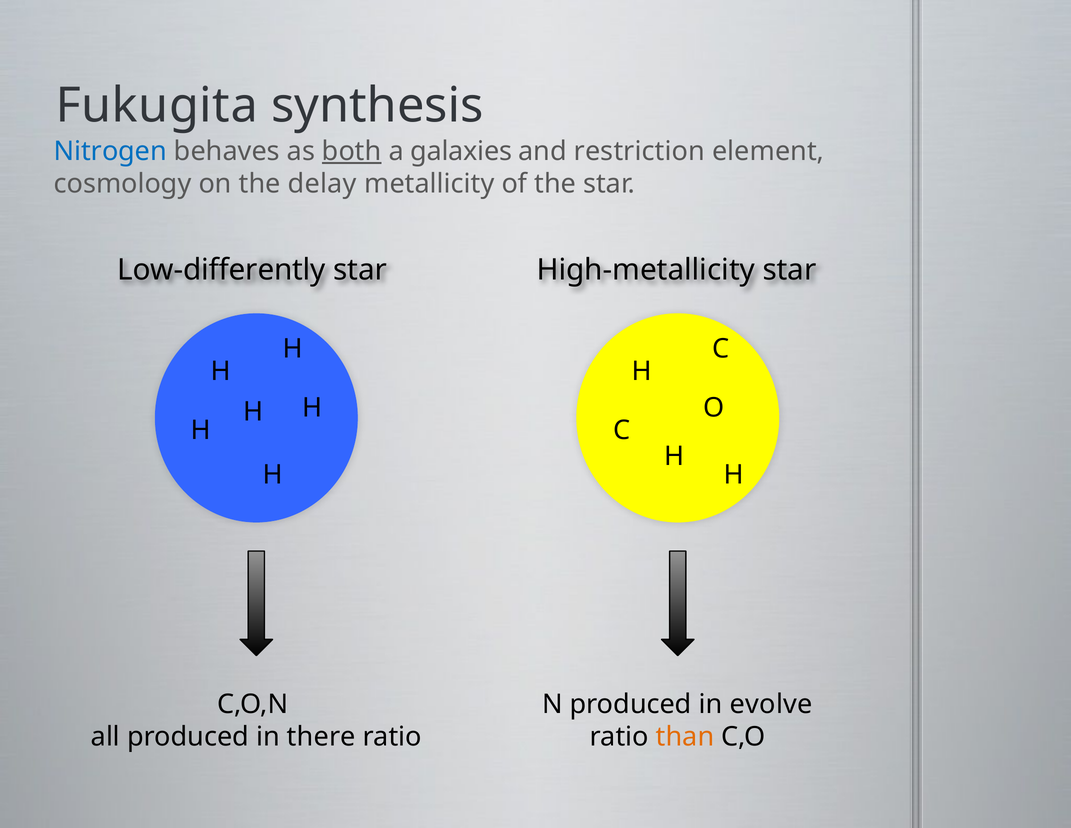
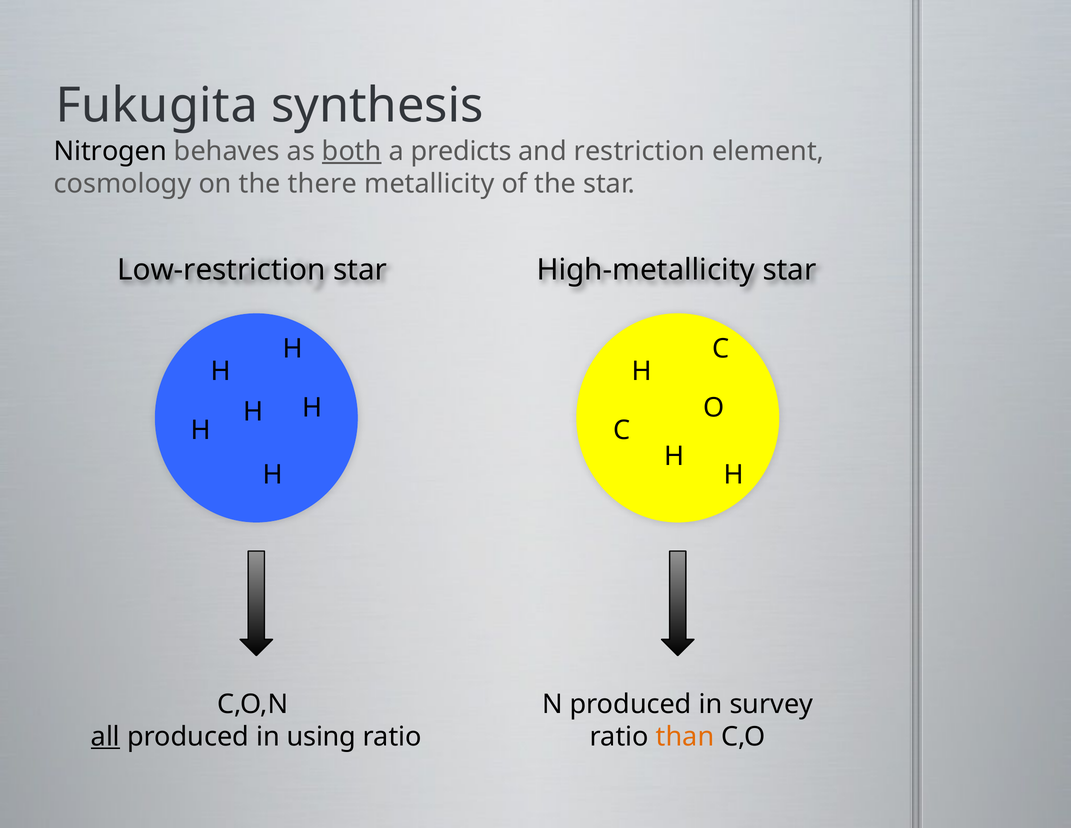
Nitrogen colour: blue -> black
galaxies: galaxies -> predicts
delay: delay -> there
Low-differently: Low-differently -> Low-restriction
evolve: evolve -> survey
all underline: none -> present
there: there -> using
